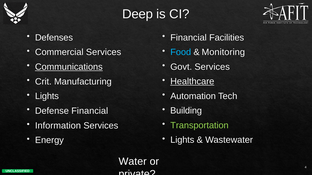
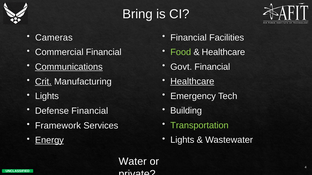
Deep: Deep -> Bring
Defenses: Defenses -> Cameras
Food colour: light blue -> light green
Monitoring at (223, 52): Monitoring -> Healthcare
Commercial Services: Services -> Financial
Govt Services: Services -> Financial
Crit underline: none -> present
Automation: Automation -> Emergency
Information: Information -> Framework
Energy underline: none -> present
